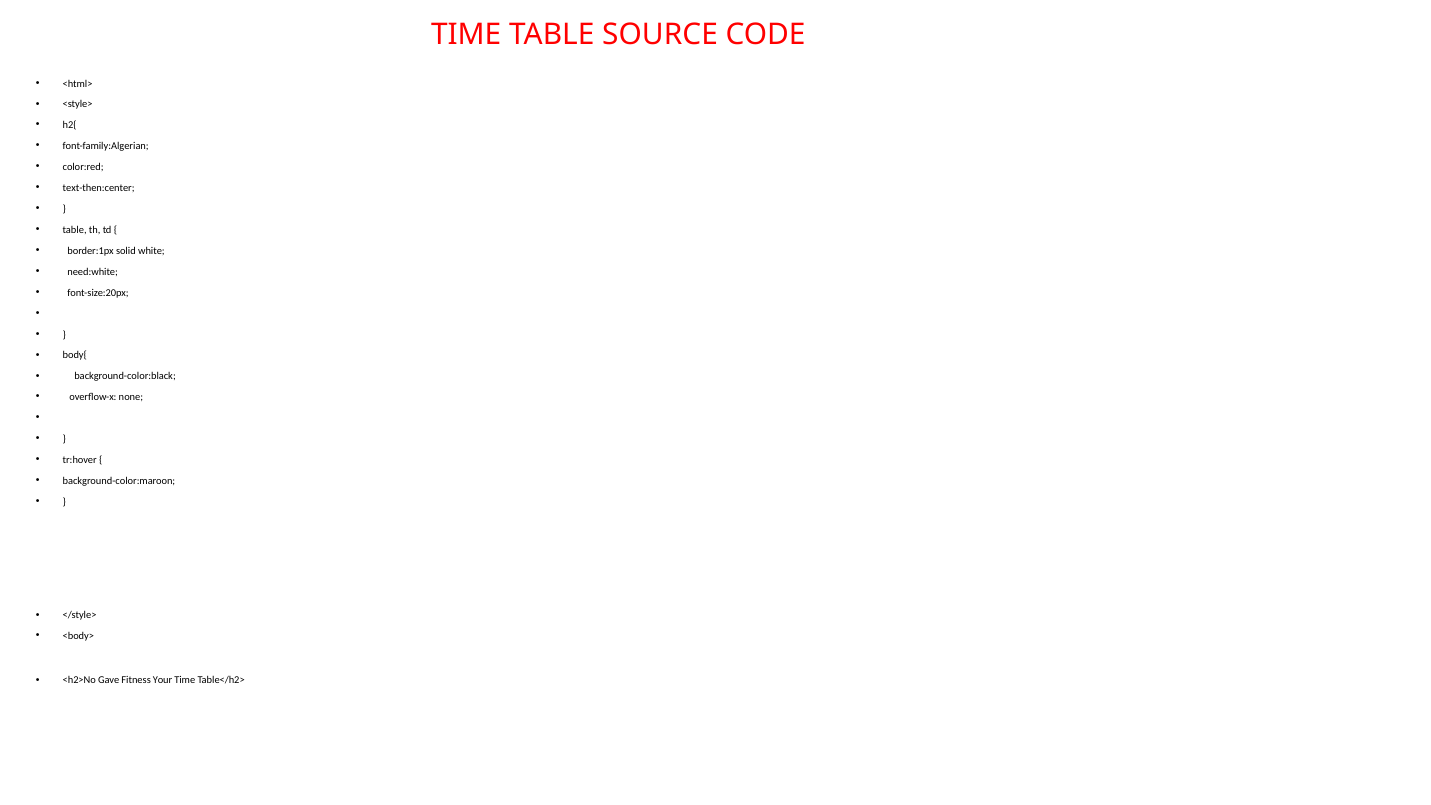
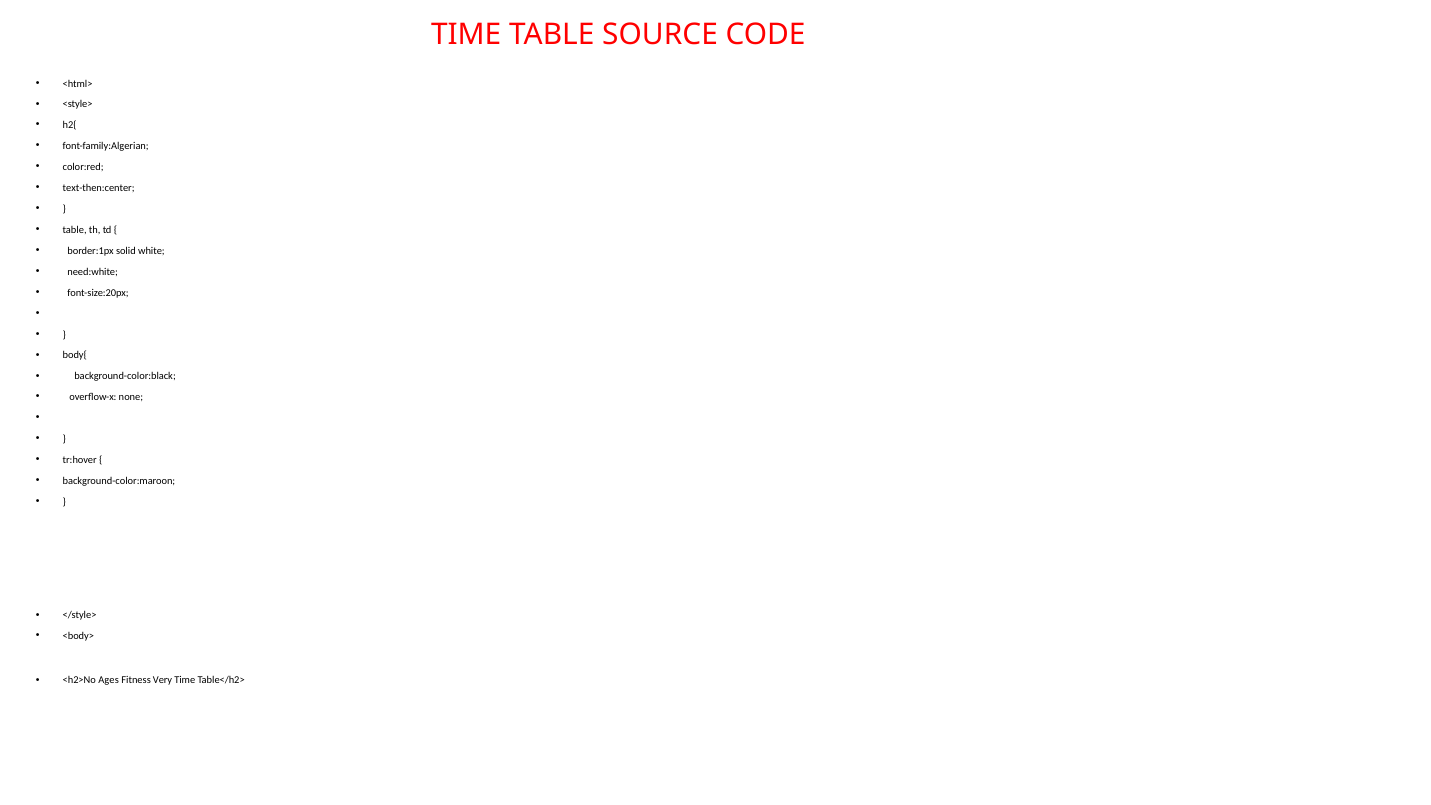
Gave: Gave -> Ages
Your: Your -> Very
